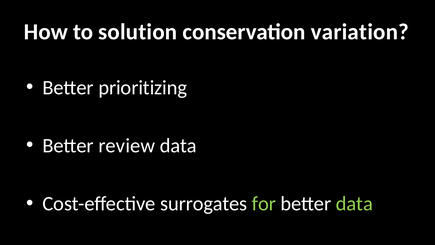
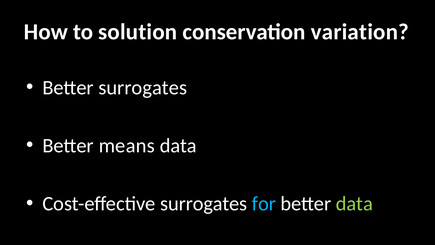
Better prioritizing: prioritizing -> surrogates
review: review -> means
for colour: light green -> light blue
